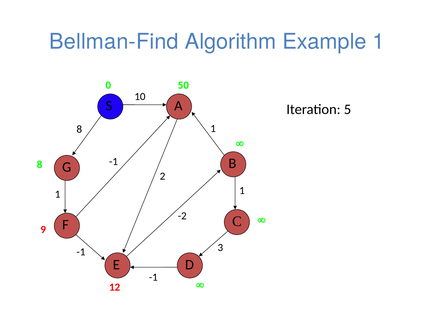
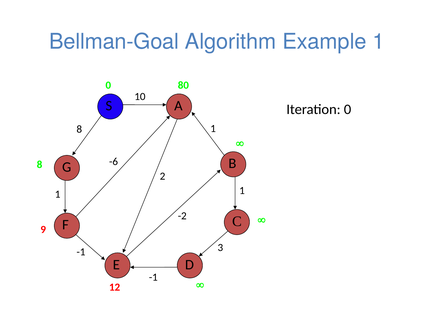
Bellman-Find: Bellman-Find -> Bellman-Goal
50: 50 -> 80
Iteration 5: 5 -> 0
-1 at (114, 162): -1 -> -6
